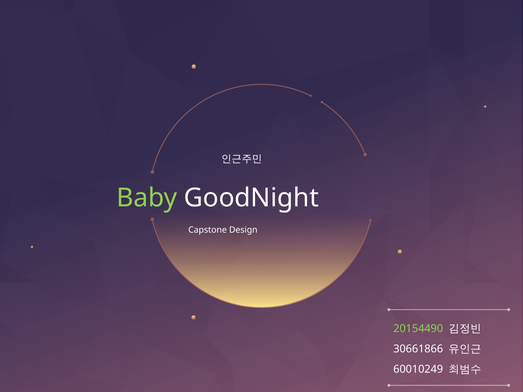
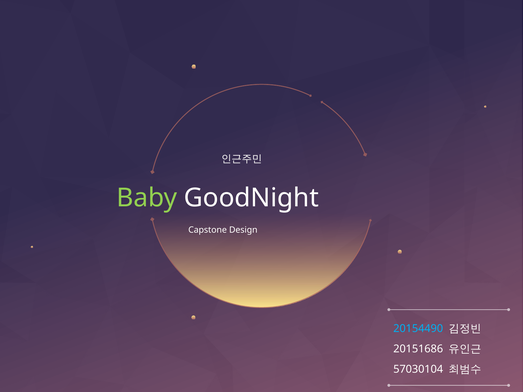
20154490 colour: light green -> light blue
30661866: 30661866 -> 20151686
60010249: 60010249 -> 57030104
